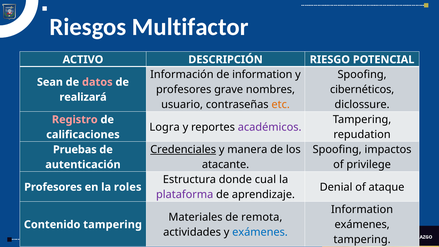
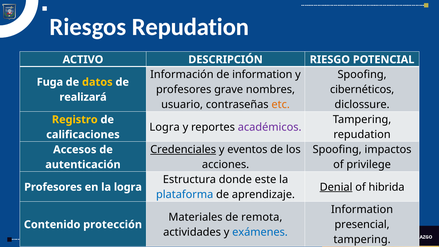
Riesgos Multifactor: Multifactor -> Repudation
Sean: Sean -> Fuga
datos colour: pink -> yellow
Registro colour: pink -> yellow
manera: manera -> eventos
Pruebas: Pruebas -> Accesos
atacante: atacante -> acciones
cual: cual -> este
Denial underline: none -> present
ataque: ataque -> hibrida
la roles: roles -> logra
plataforma colour: purple -> blue
exámenes at (362, 225): exámenes -> presencial
Contenido tampering: tampering -> protección
